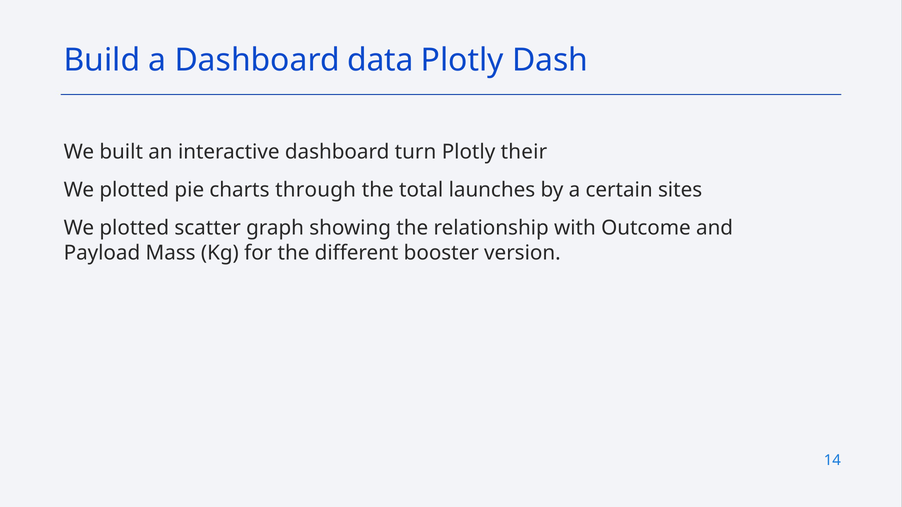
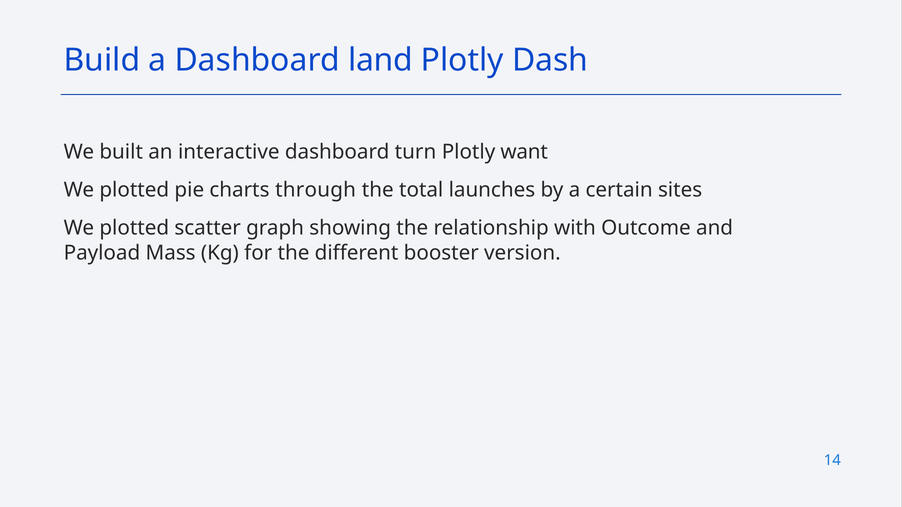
data: data -> land
their: their -> want
